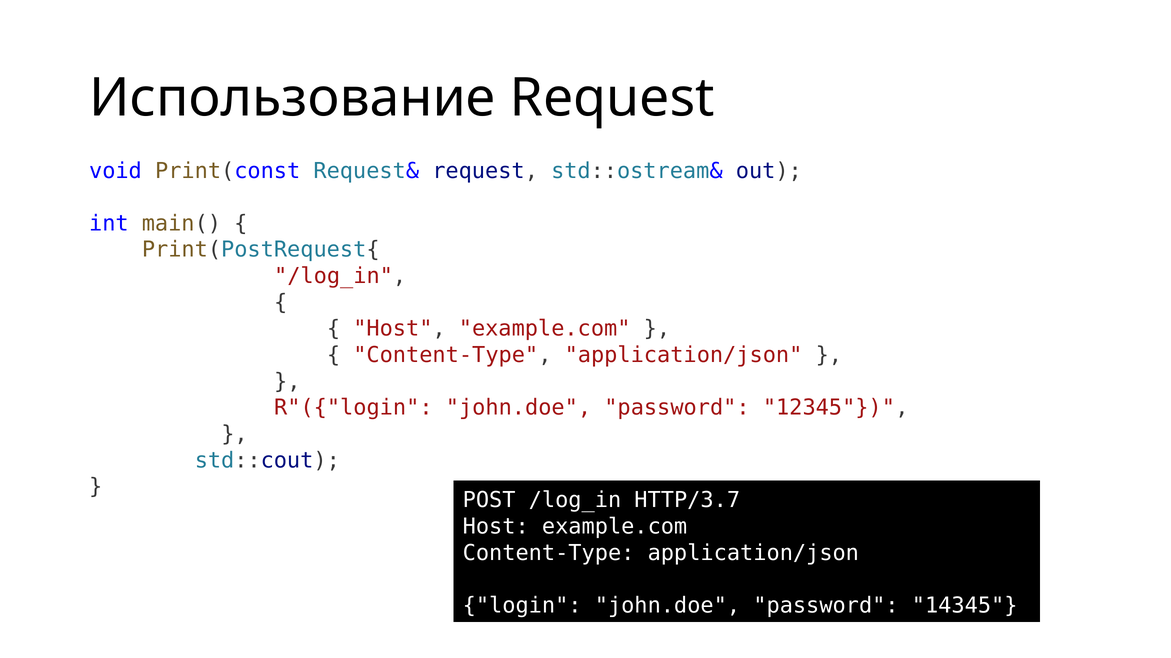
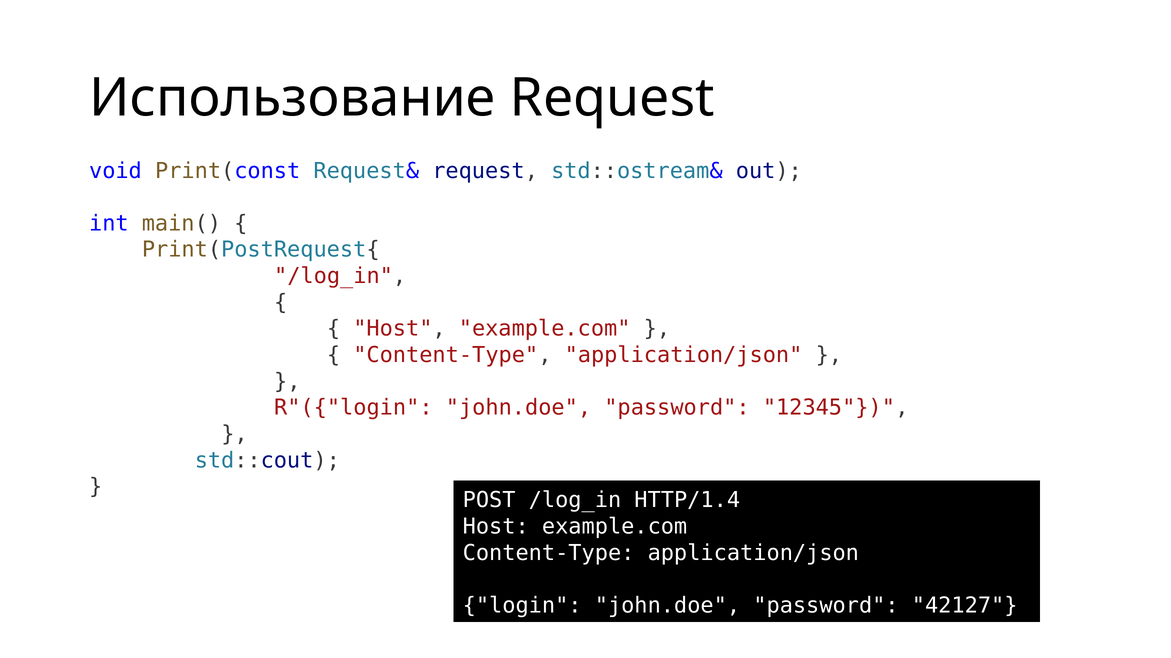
HTTP/3.7: HTTP/3.7 -> HTTP/1.4
14345: 14345 -> 42127
